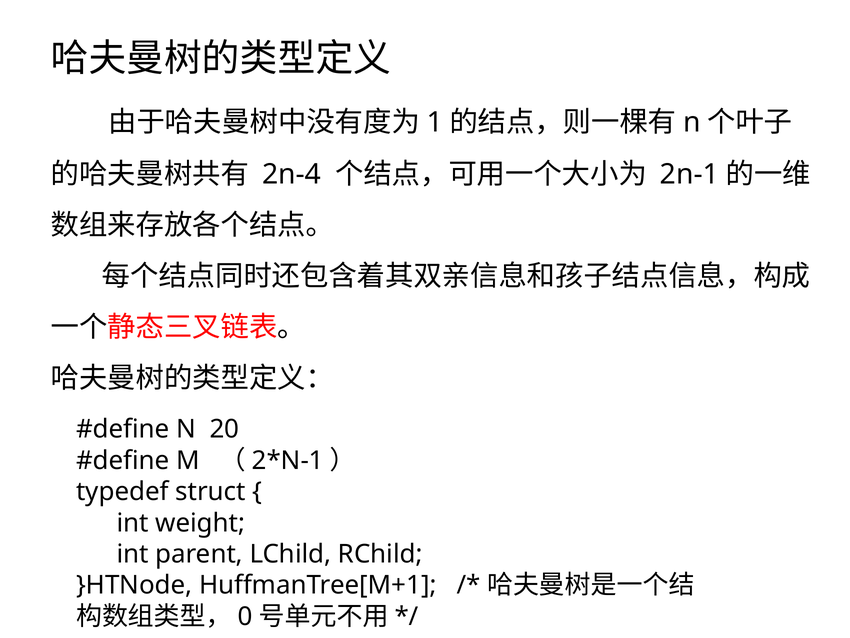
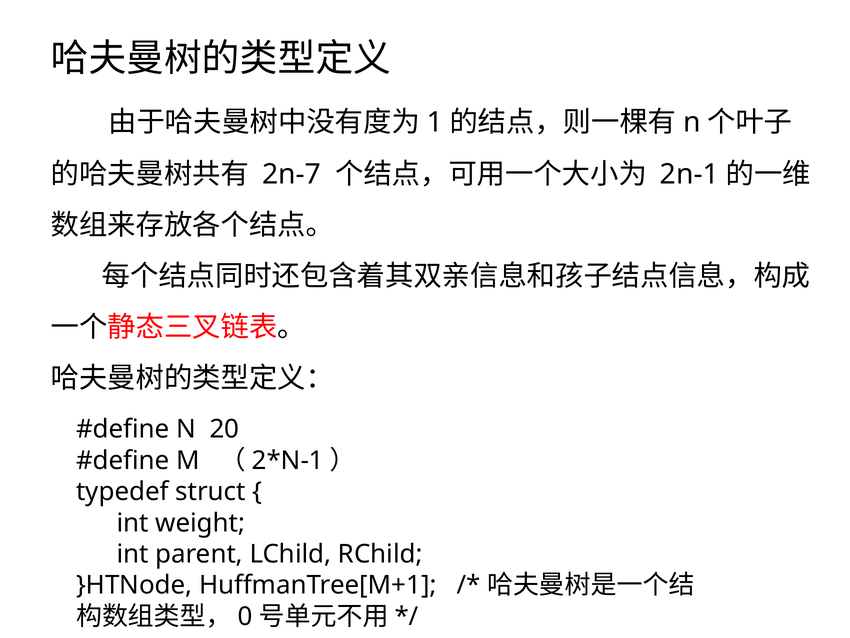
2n-4: 2n-4 -> 2n-7
